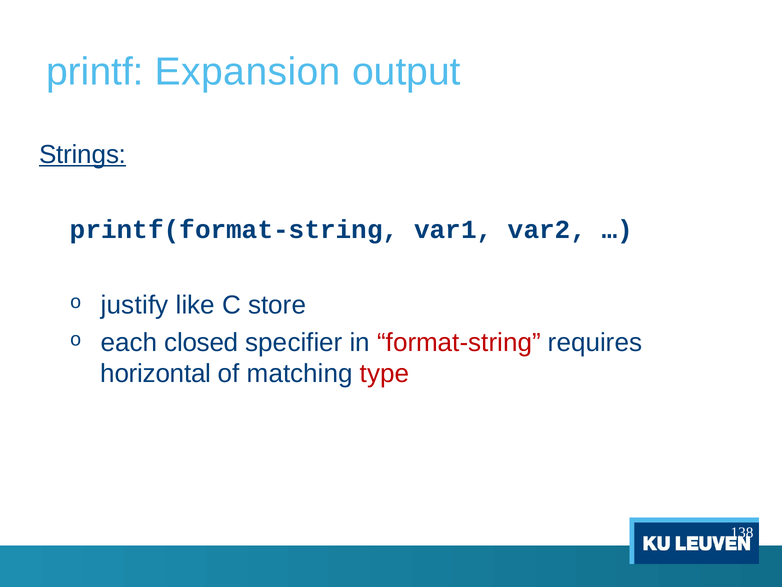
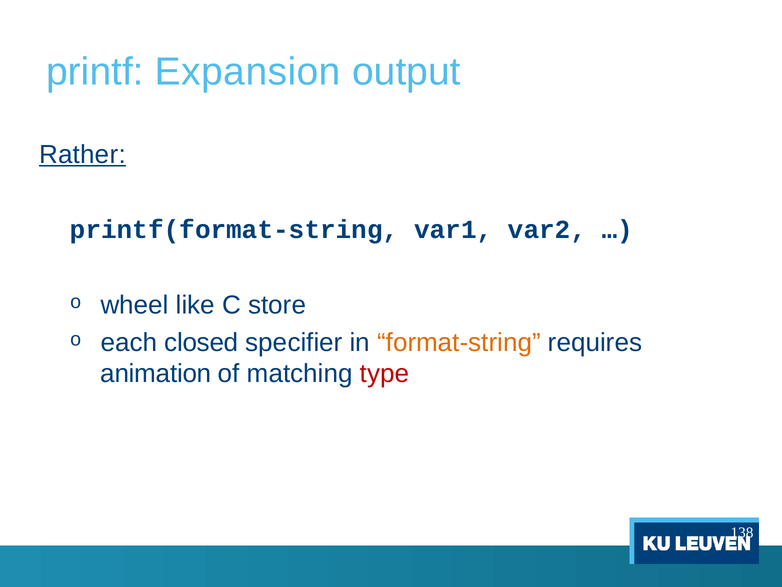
Strings: Strings -> Rather
justify: justify -> wheel
format-string colour: red -> orange
horizontal: horizontal -> animation
